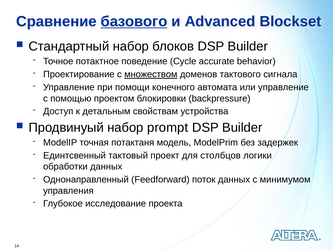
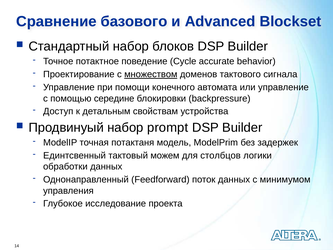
базового underline: present -> none
проектом: проектом -> середине
проект: проект -> можем
